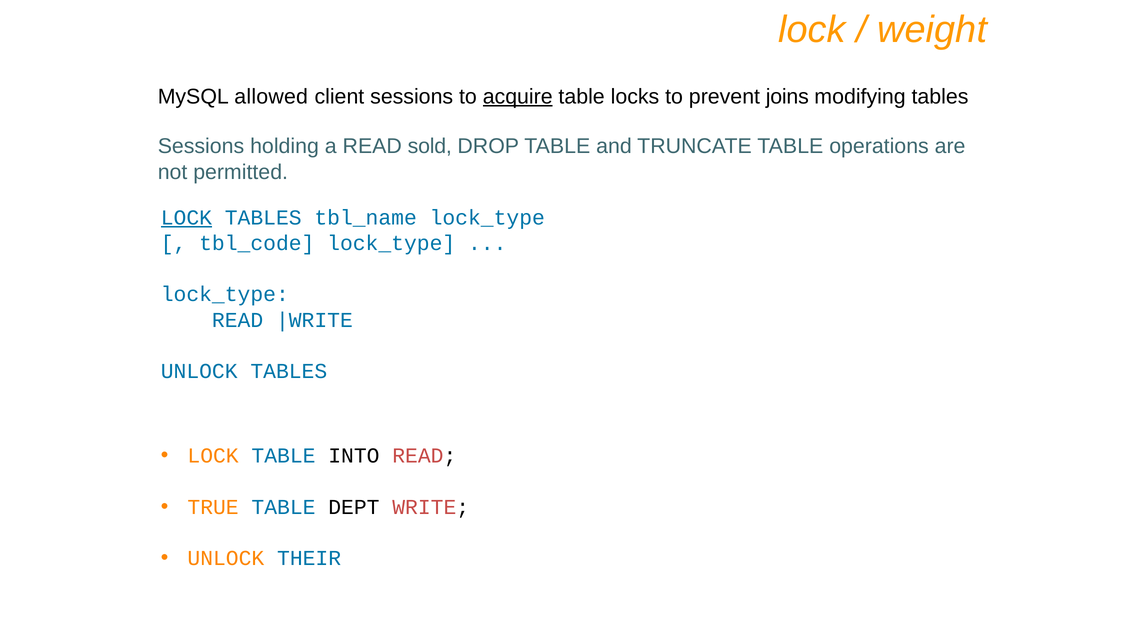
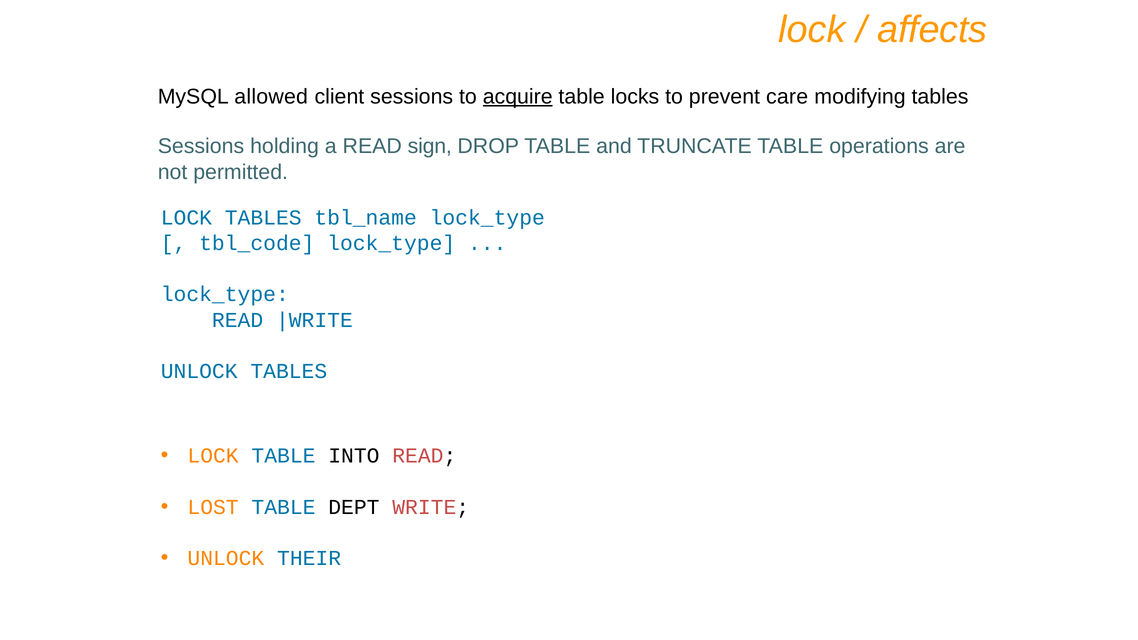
weight: weight -> affects
joins: joins -> care
sold: sold -> sign
LOCK at (186, 218) underline: present -> none
TRUE: TRUE -> LOST
